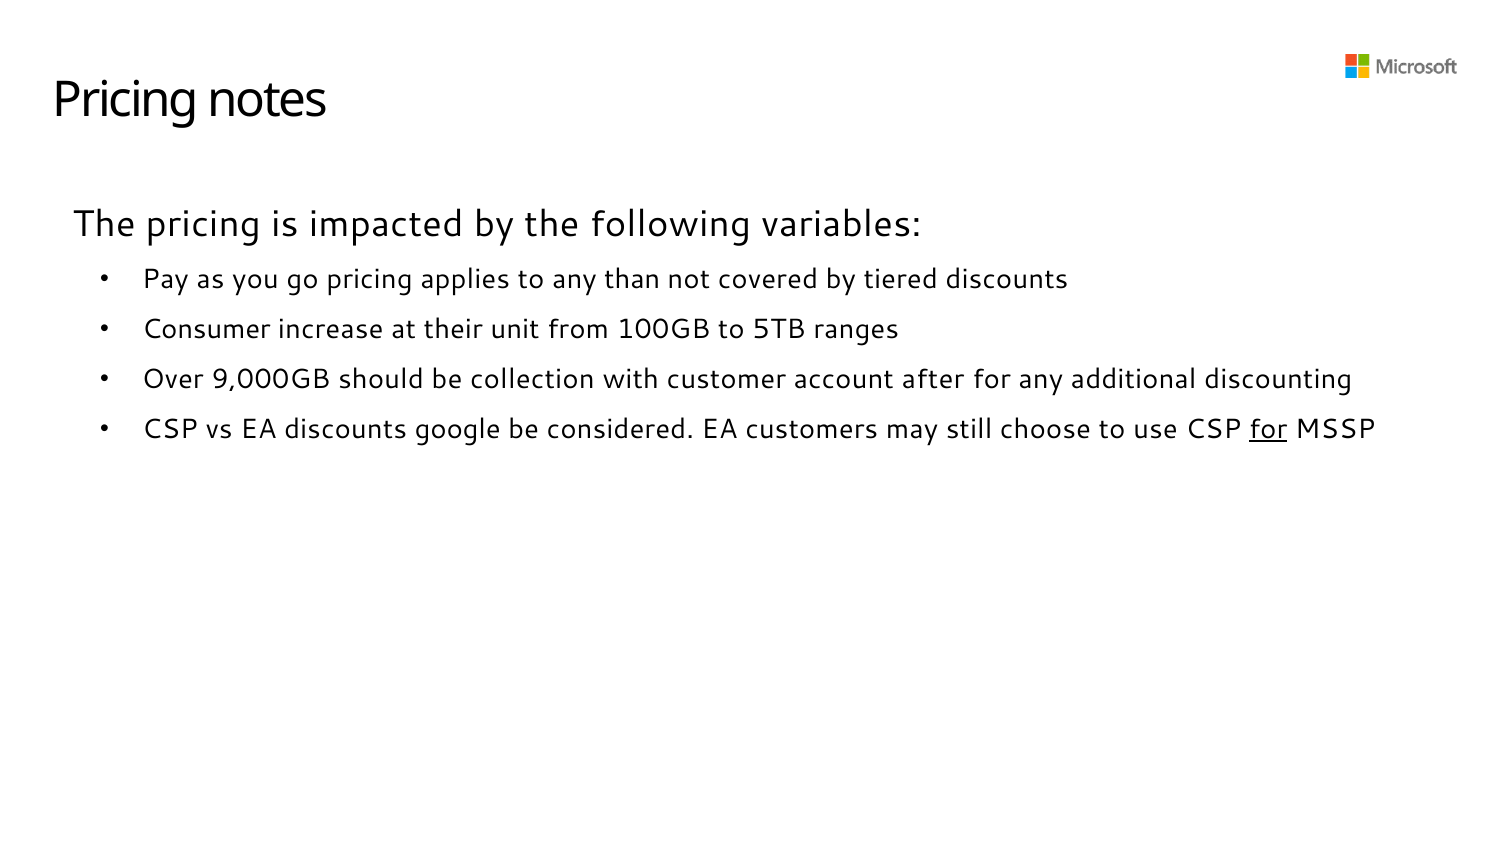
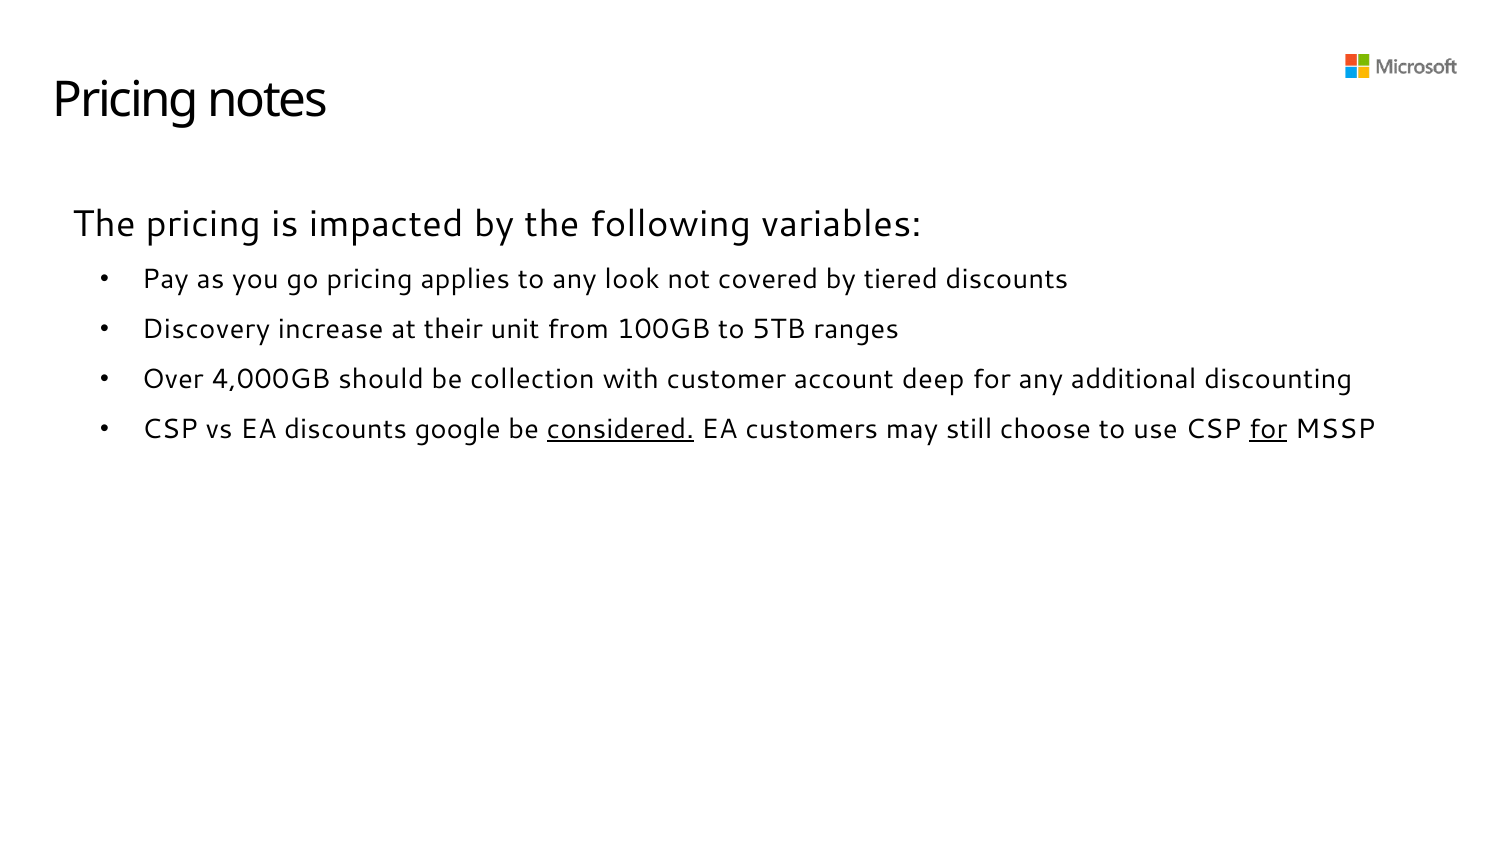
than: than -> look
Consumer: Consumer -> Discovery
9,000GB: 9,000GB -> 4,000GB
after: after -> deep
considered underline: none -> present
